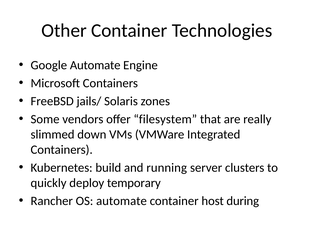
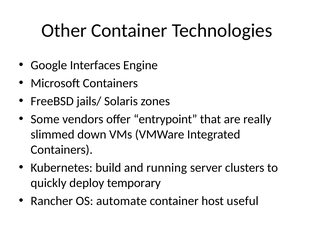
Google Automate: Automate -> Interfaces
filesystem: filesystem -> entrypoint
during: during -> useful
